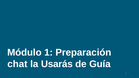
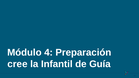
1: 1 -> 4
chat: chat -> cree
Usarás: Usarás -> Infantil
